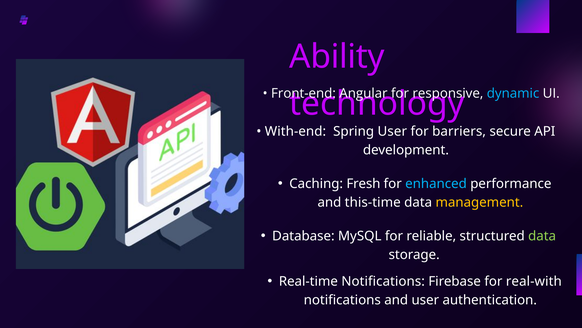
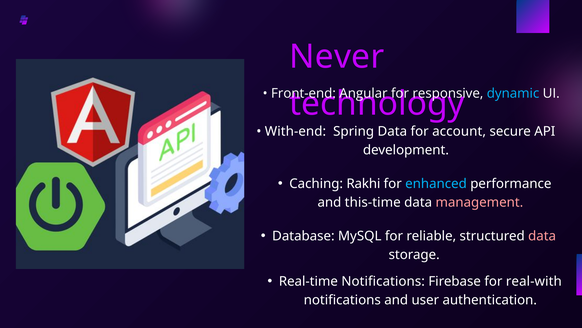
Ability: Ability -> Never
Spring User: User -> Data
barriers: barriers -> account
Fresh: Fresh -> Rakhi
management colour: yellow -> pink
data at (542, 236) colour: light green -> pink
